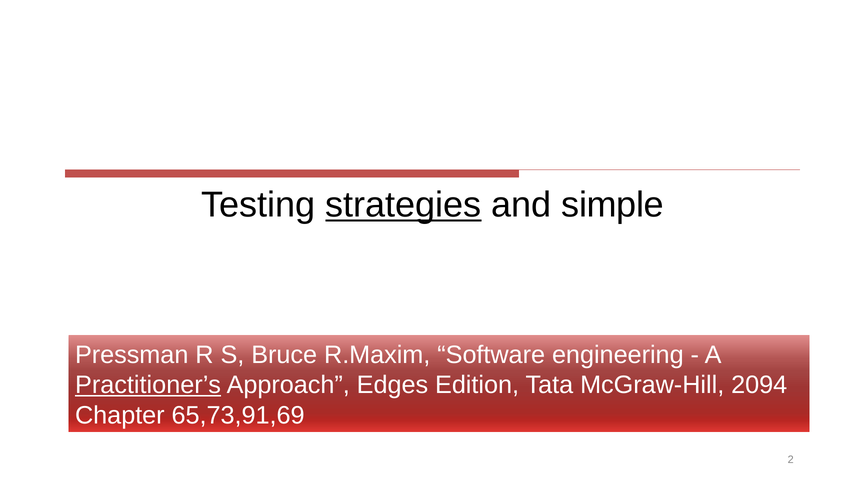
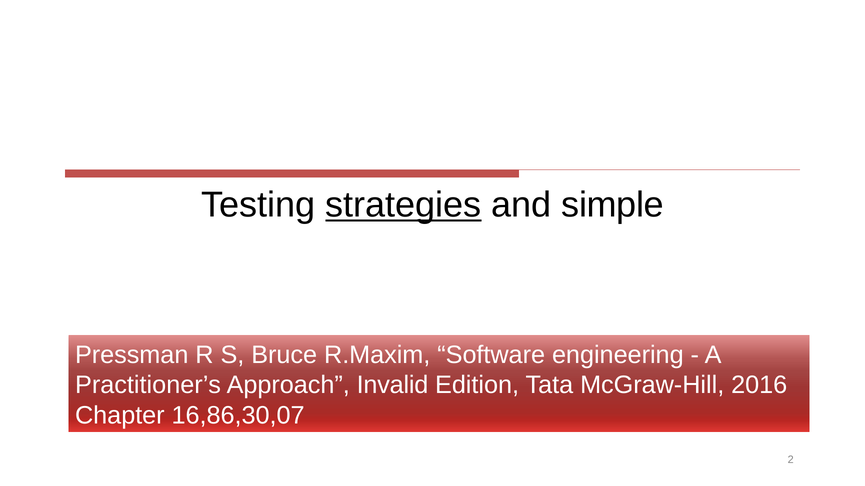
Practitioner’s underline: present -> none
Edges: Edges -> Invalid
2094: 2094 -> 2016
65,73,91,69: 65,73,91,69 -> 16,86,30,07
